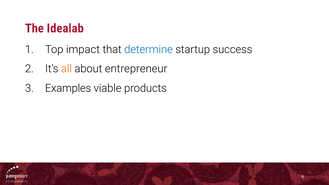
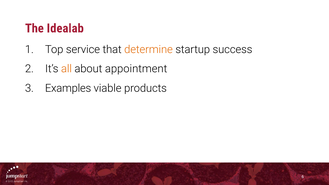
impact: impact -> service
determine colour: blue -> orange
entrepreneur: entrepreneur -> appointment
